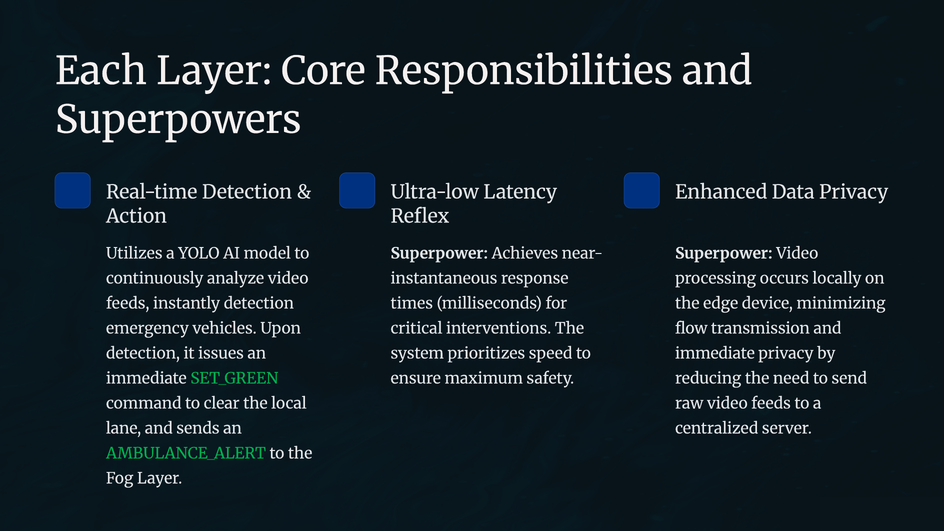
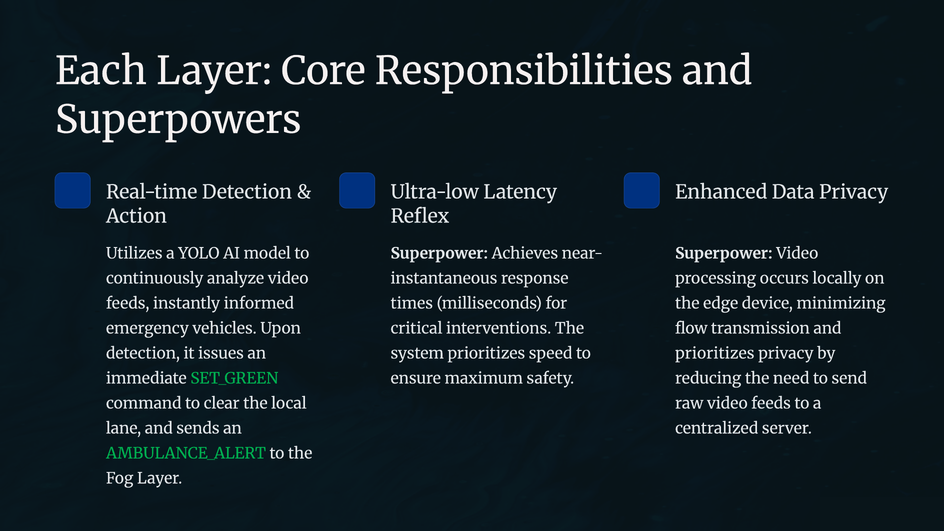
instantly detection: detection -> informed
immediate at (715, 353): immediate -> prioritizes
